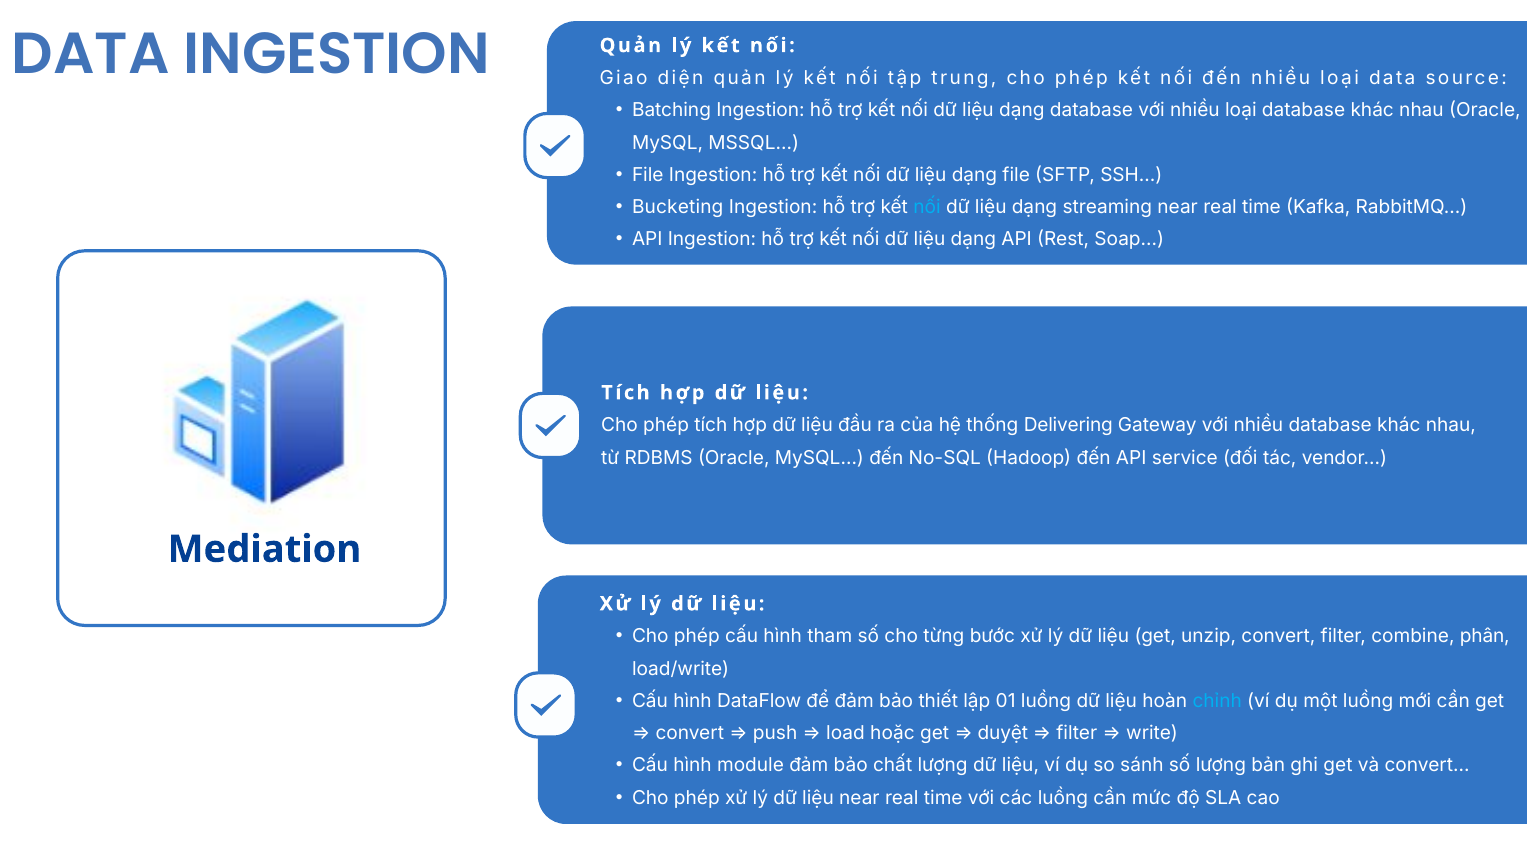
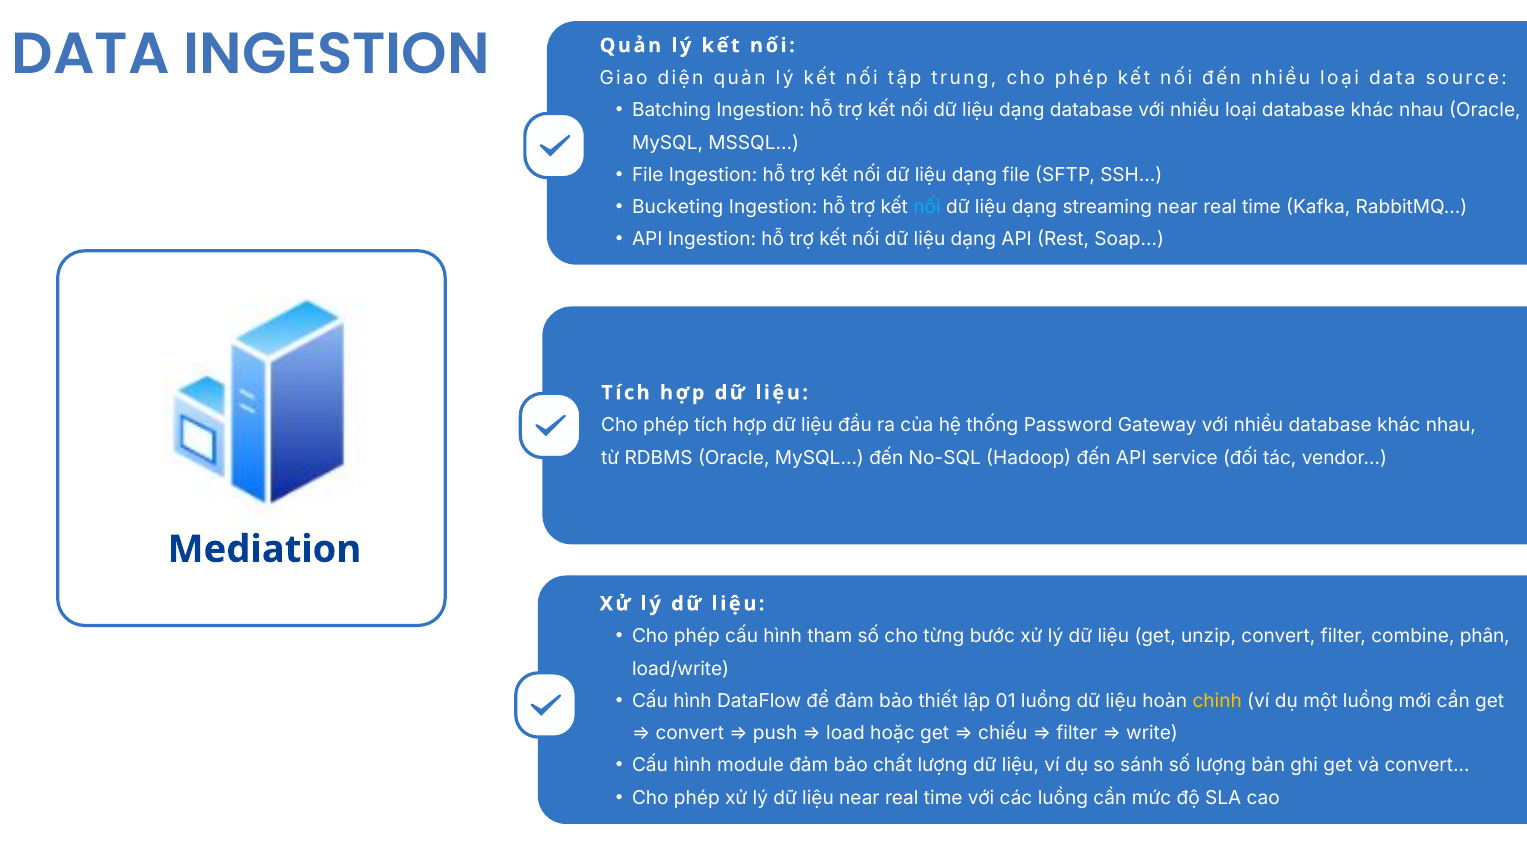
Delivering: Delivering -> Password
chỉnh colour: light blue -> yellow
duyệt: duyệt -> chiếu
